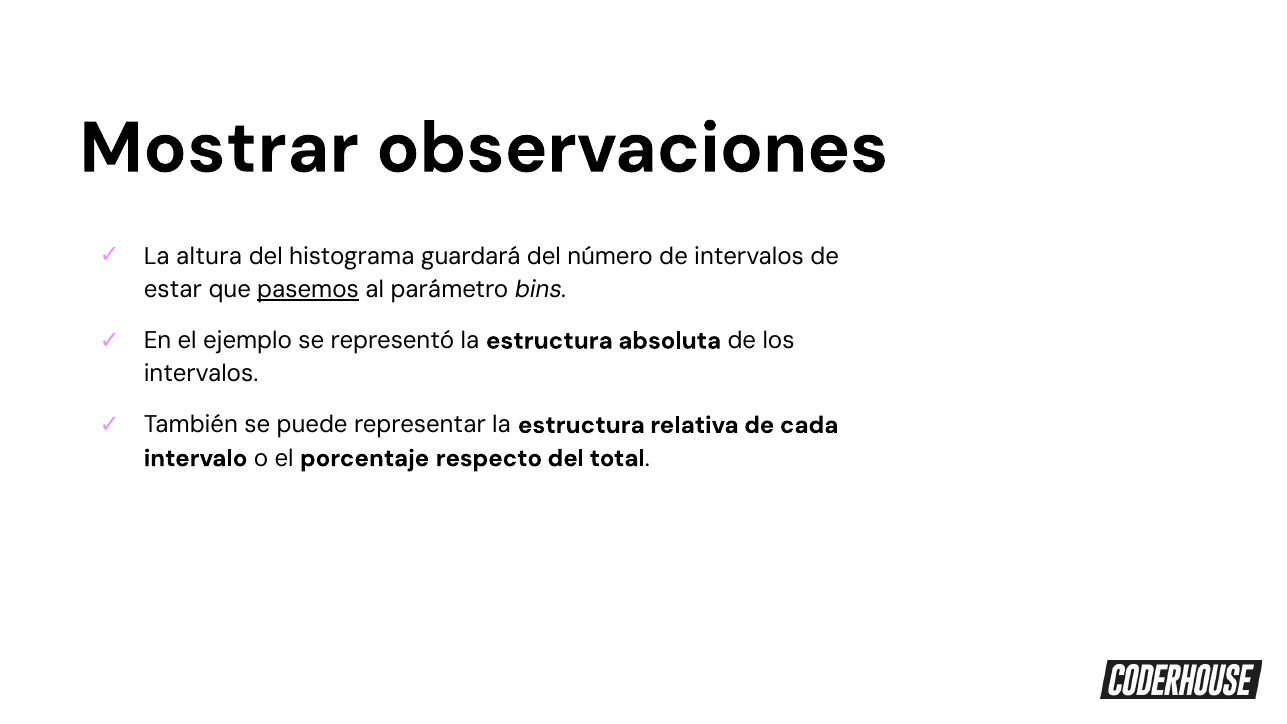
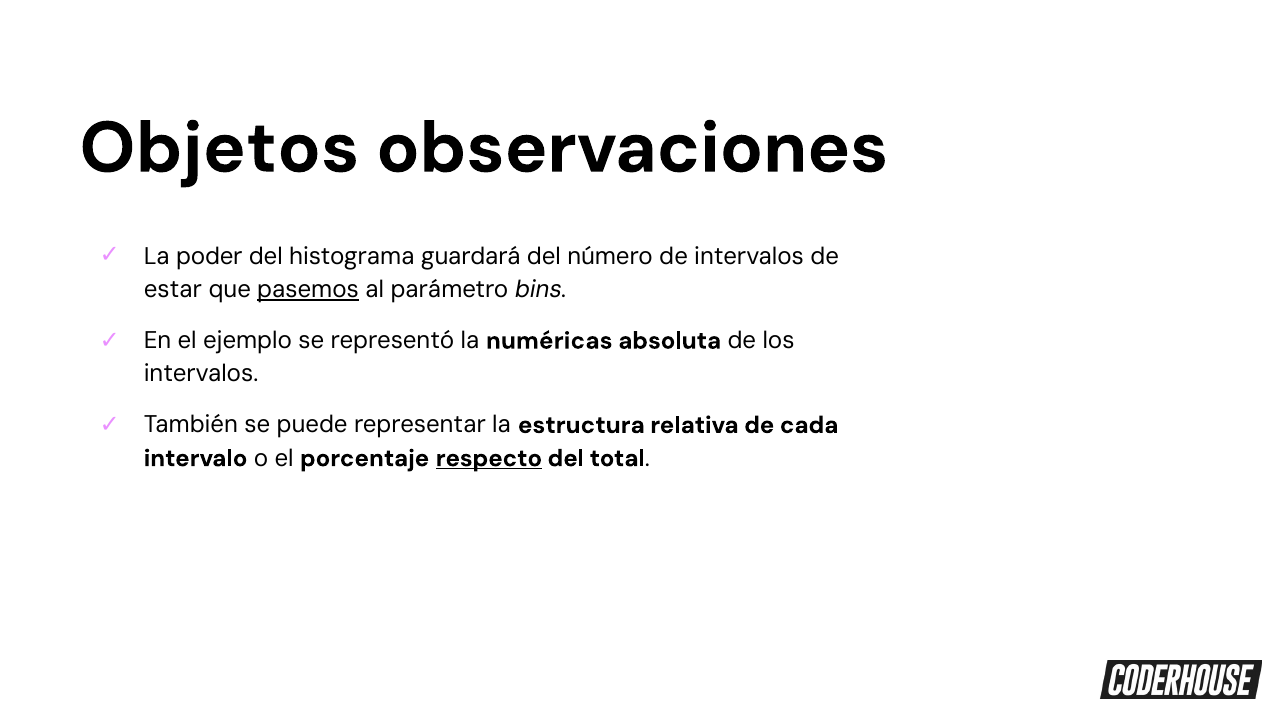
Mostrar: Mostrar -> Objetos
altura: altura -> poder
representó la estructura: estructura -> numéricas
respecto underline: none -> present
